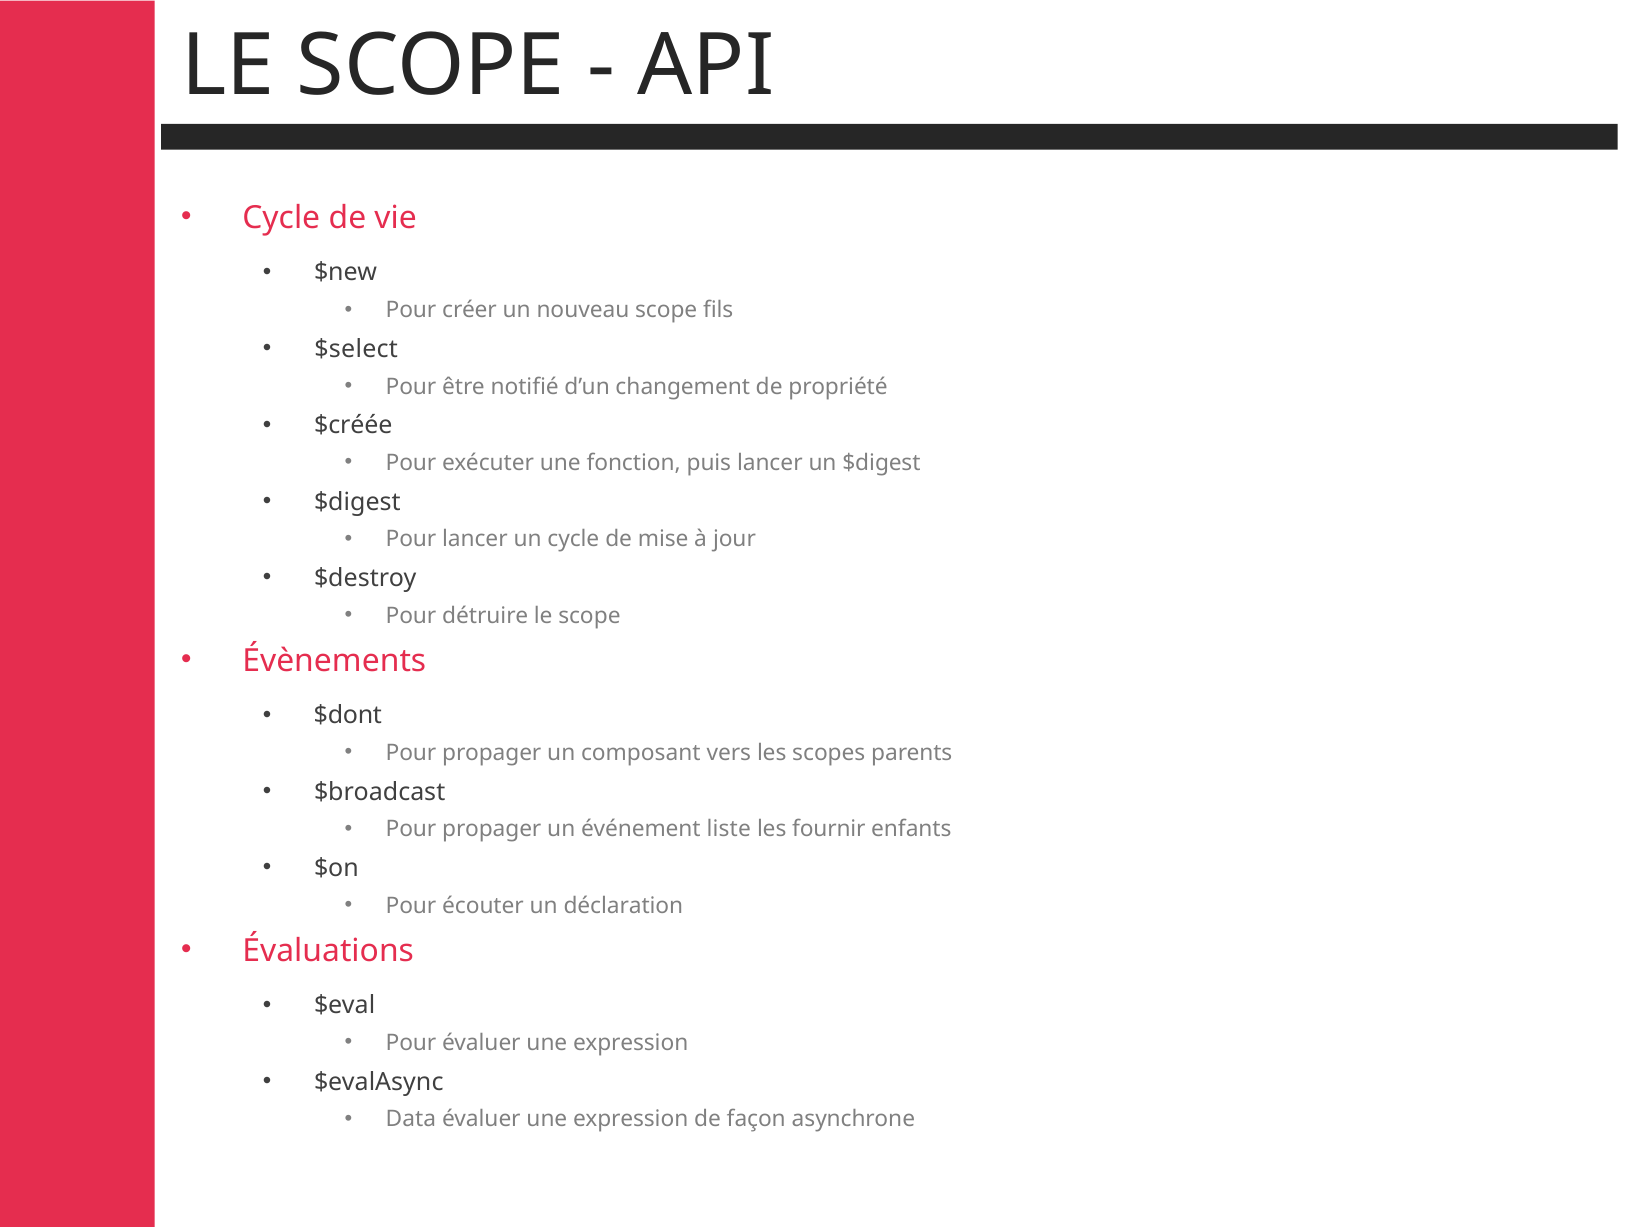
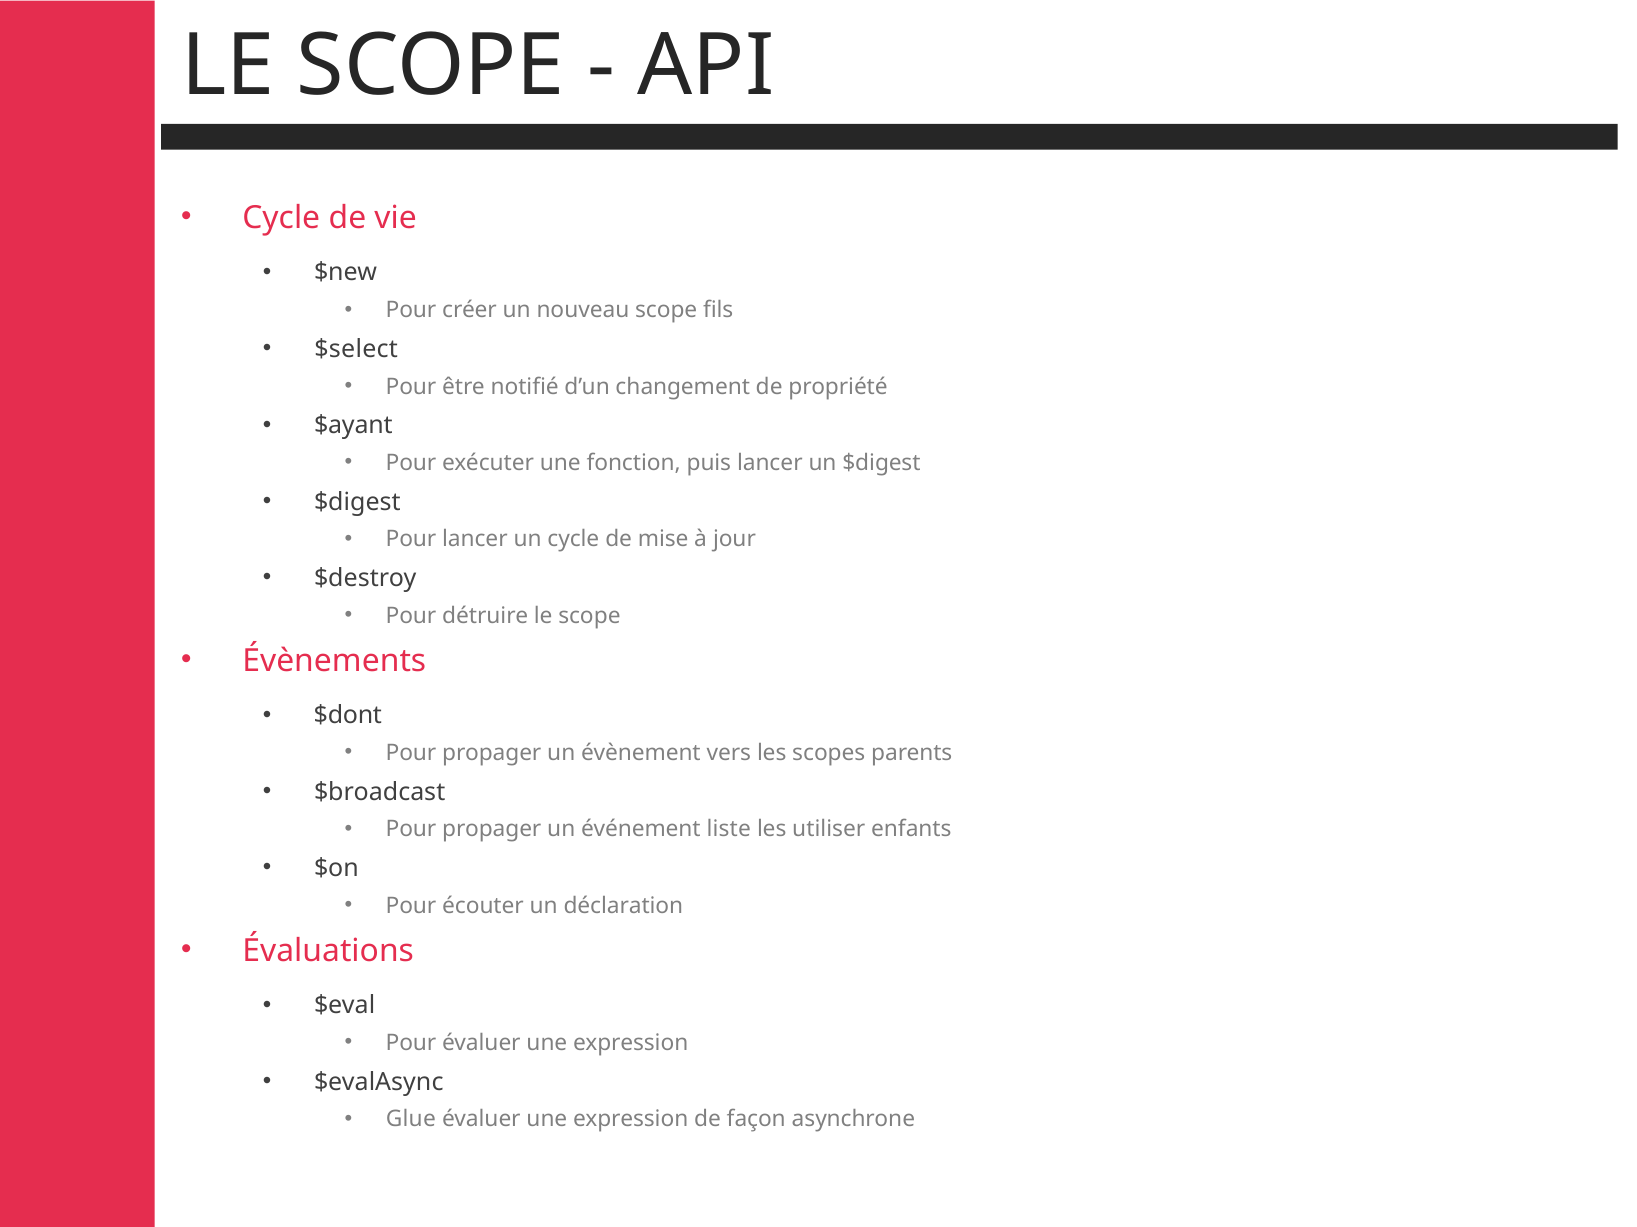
$créée: $créée -> $ayant
composant: composant -> évènement
fournir: fournir -> utiliser
Data: Data -> Glue
